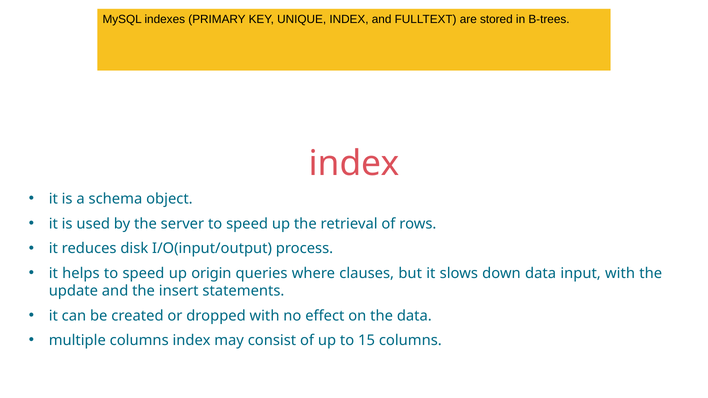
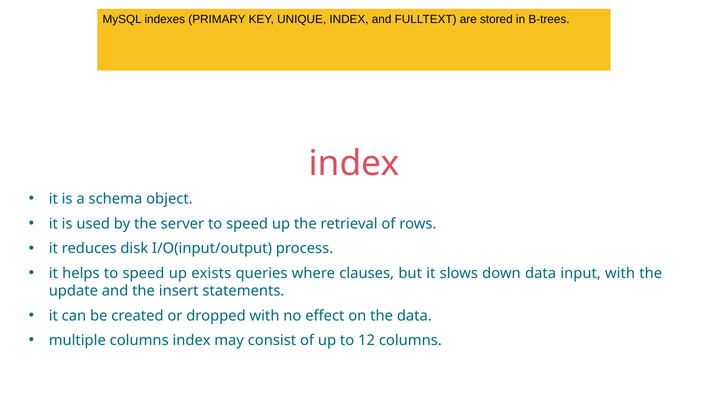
origin: origin -> exists
15: 15 -> 12
